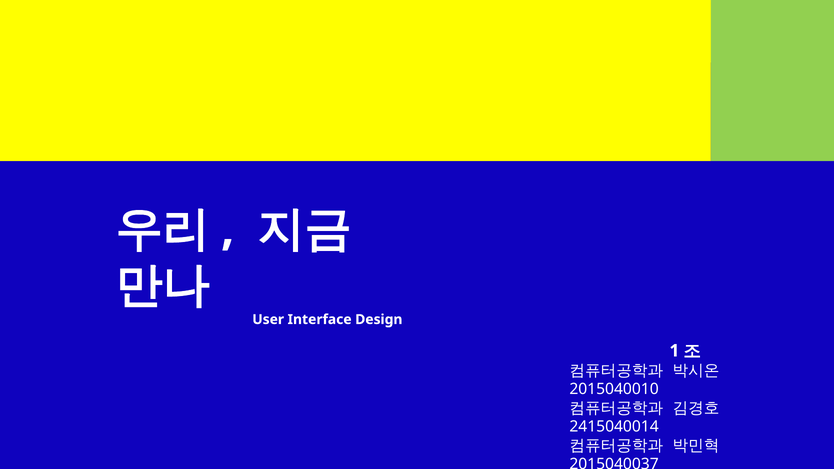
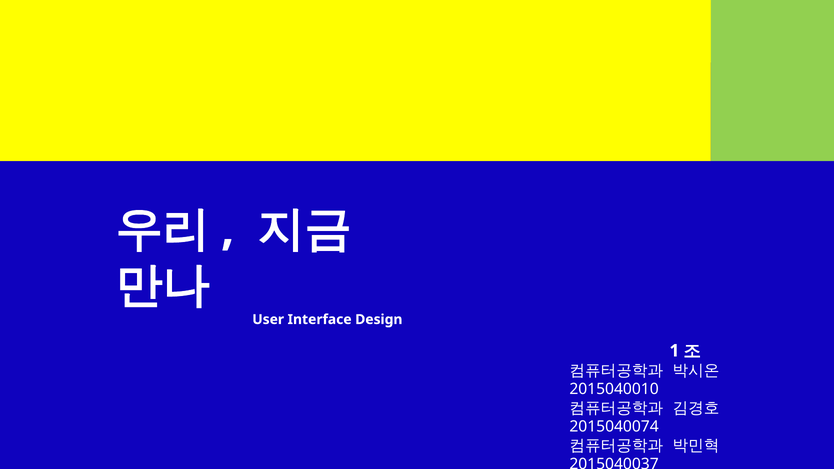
2415040014: 2415040014 -> 2015040074
